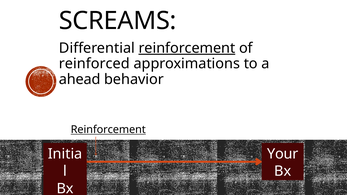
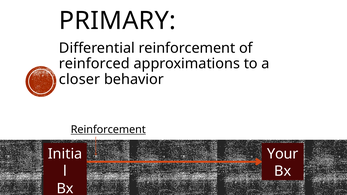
SCREAMS: SCREAMS -> PRIMARY
reinforcement at (187, 48) underline: present -> none
ahead: ahead -> closer
